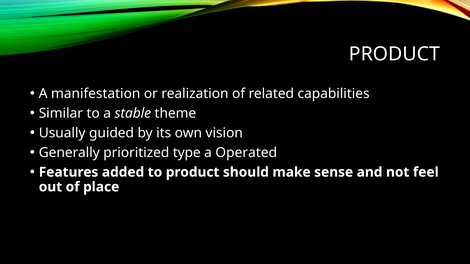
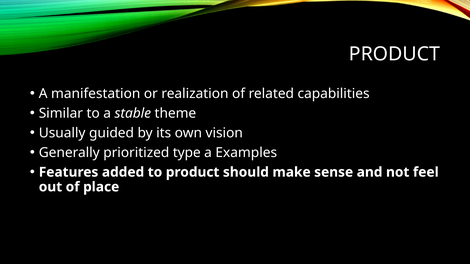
Operated: Operated -> Examples
